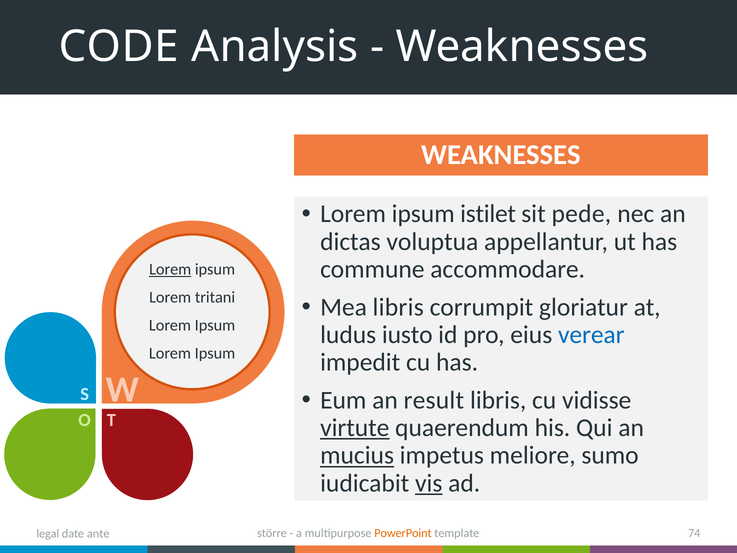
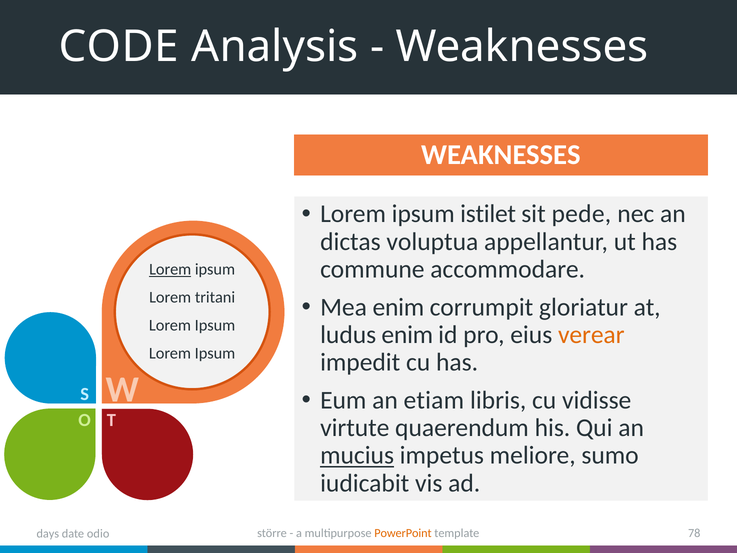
Mea libris: libris -> enim
ludus iusto: iusto -> enim
verear colour: blue -> orange
result: result -> etiam
virtute underline: present -> none
vis underline: present -> none
74: 74 -> 78
legal: legal -> days
ante: ante -> odio
